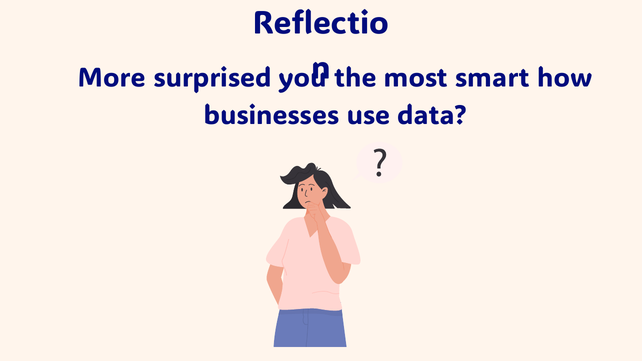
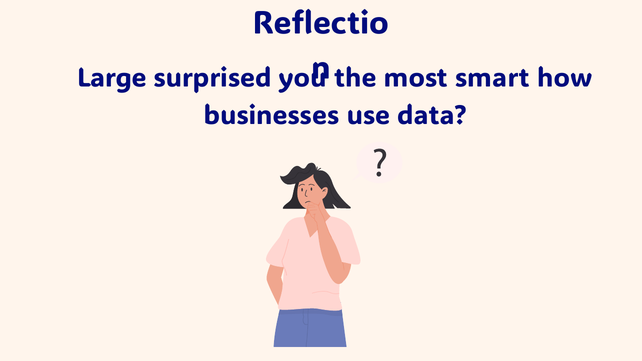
More: More -> Large
